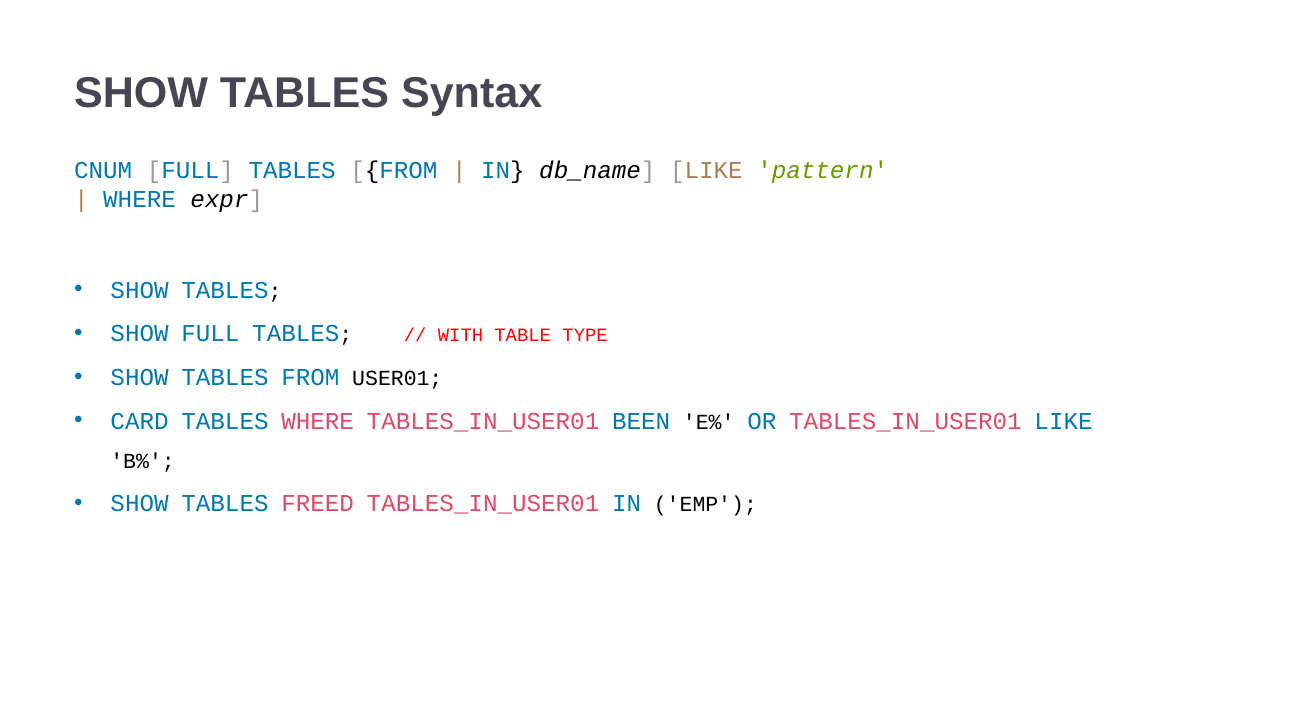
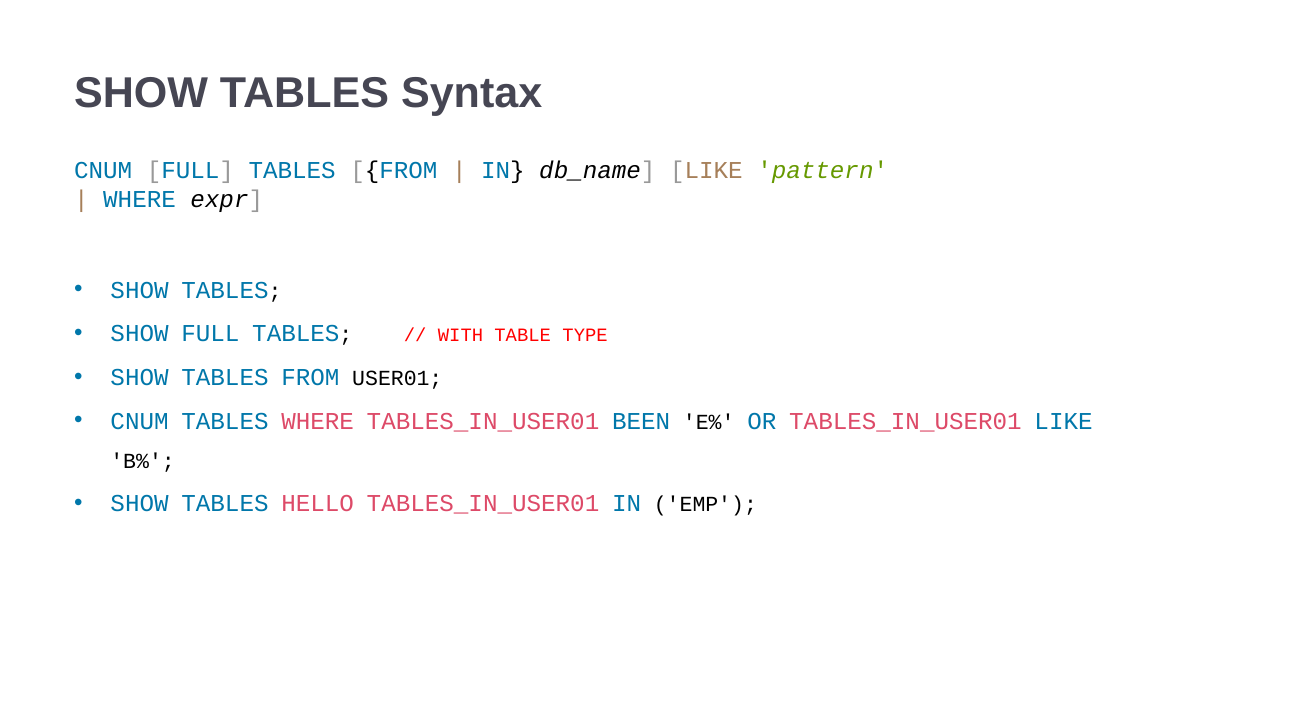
CARD at (140, 421): CARD -> CNUM
FREED: FREED -> HELLO
